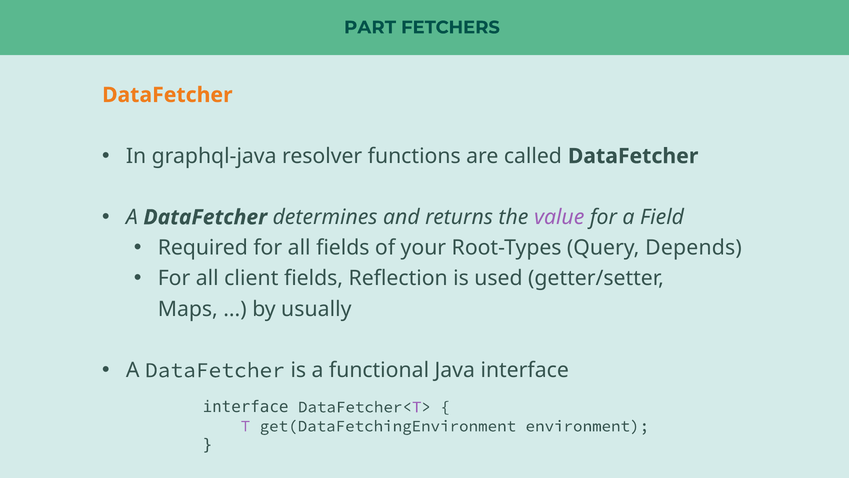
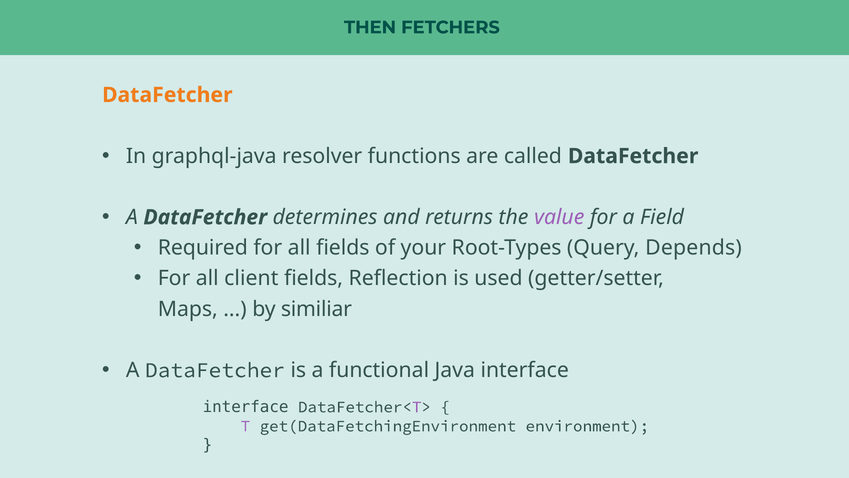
PART: PART -> THEN
usually: usually -> similiar
